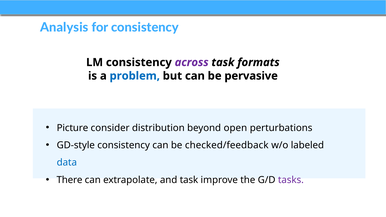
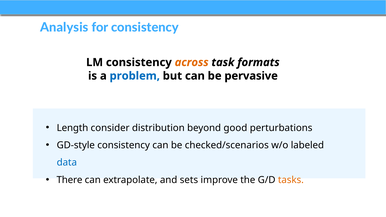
across colour: purple -> orange
Picture: Picture -> Length
open: open -> good
checked/feedback: checked/feedback -> checked/scenarios
and task: task -> sets
tasks colour: purple -> orange
